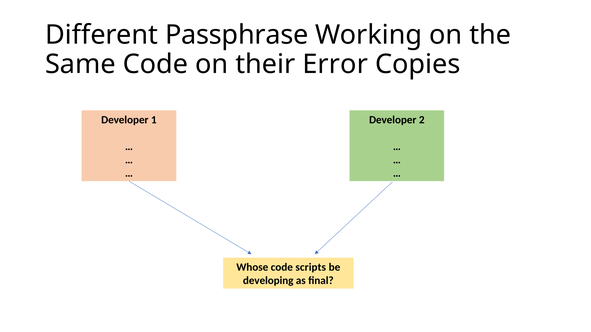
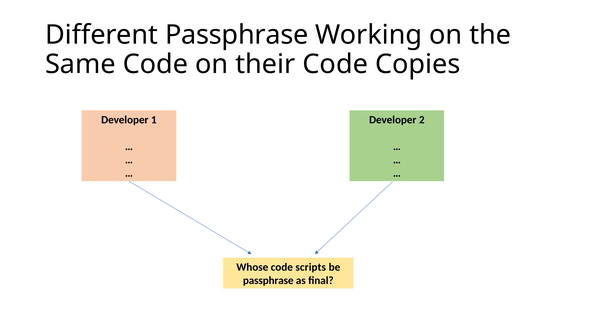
their Error: Error -> Code
developing at (268, 281): developing -> passphrase
